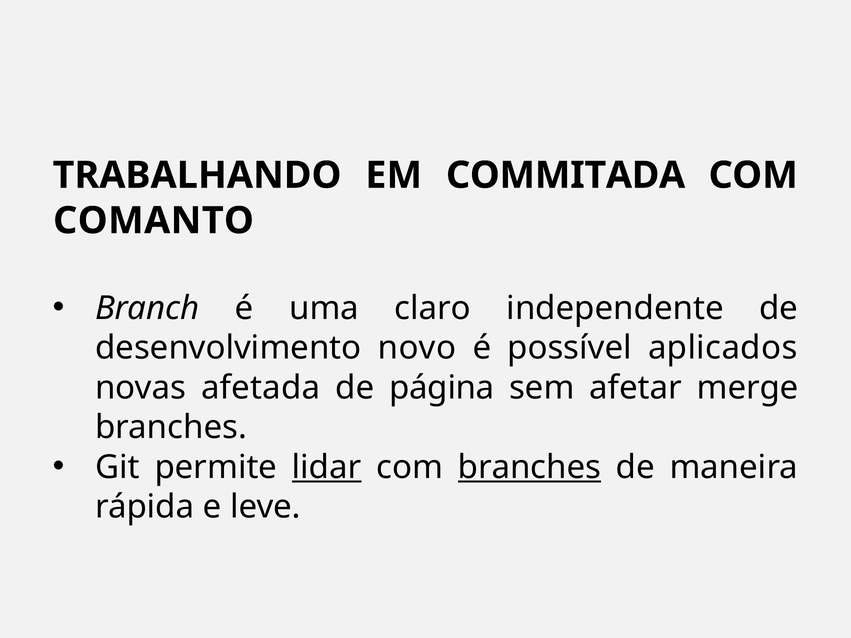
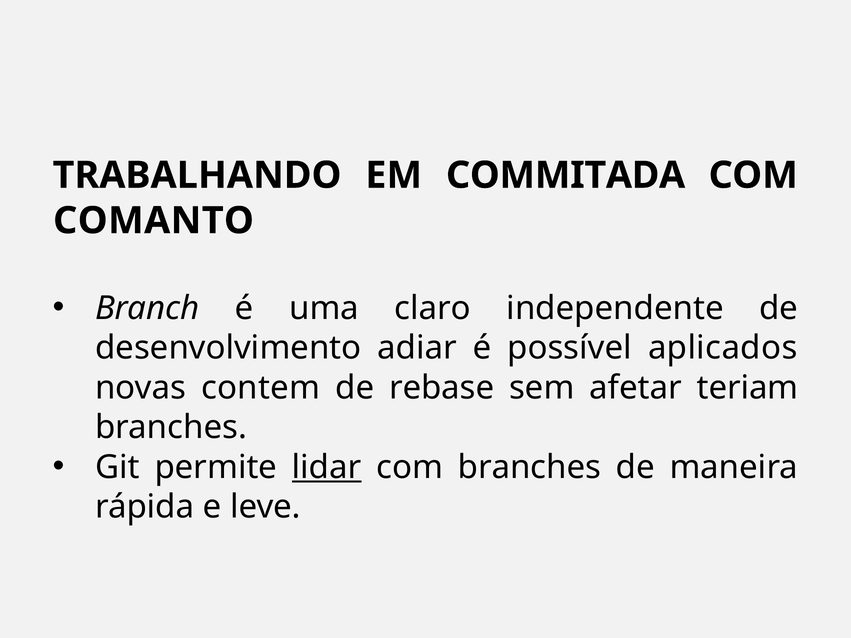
novo: novo -> adiar
afetada: afetada -> contem
página: página -> rebase
merge: merge -> teriam
branches at (529, 467) underline: present -> none
